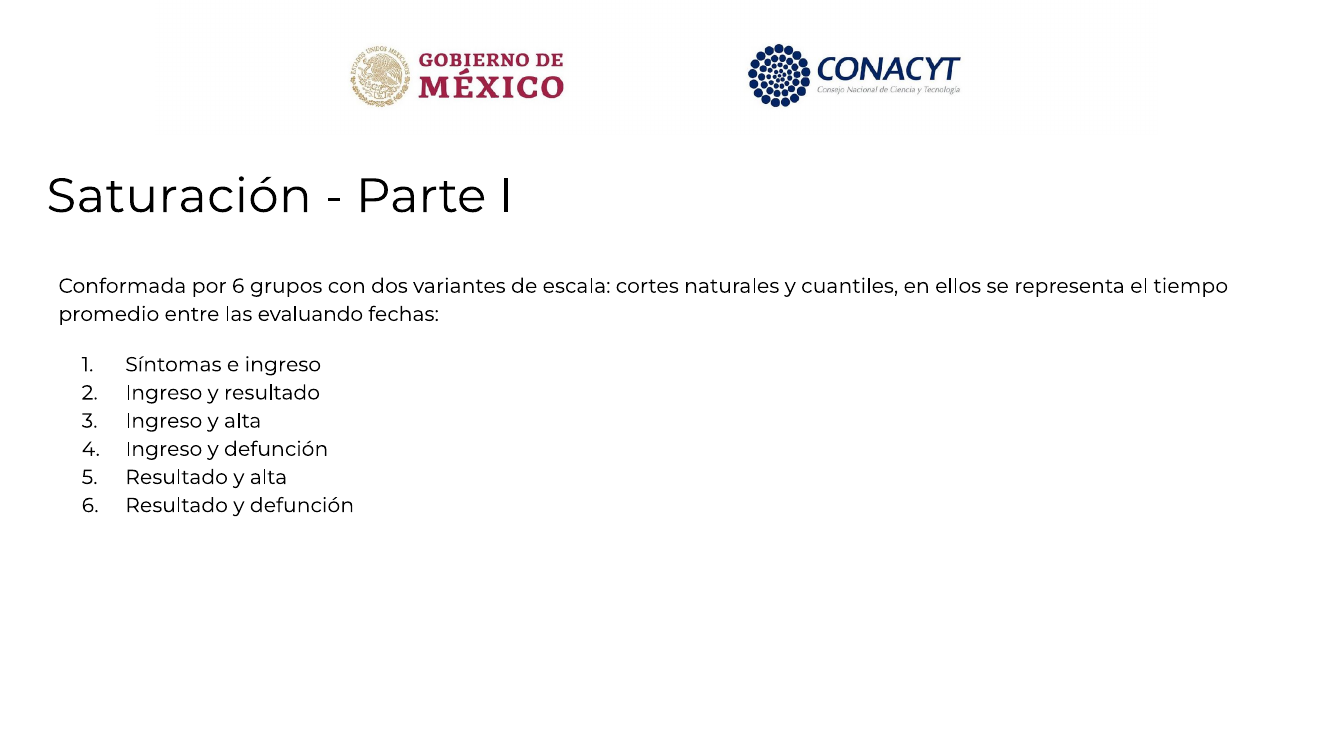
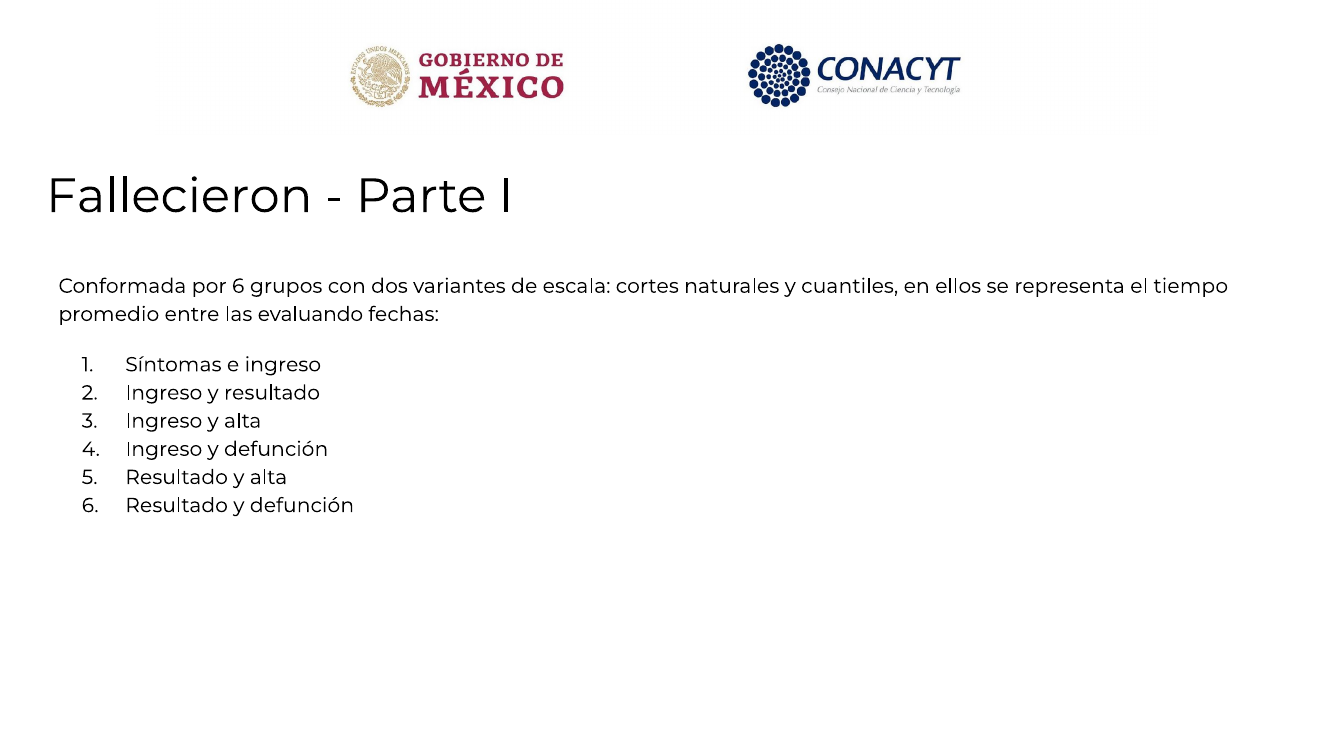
Saturación: Saturación -> Fallecieron
